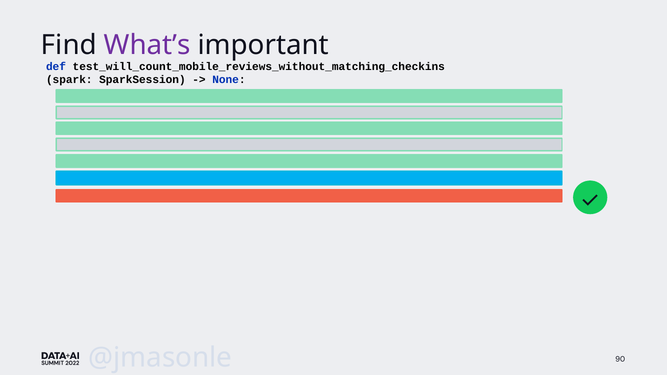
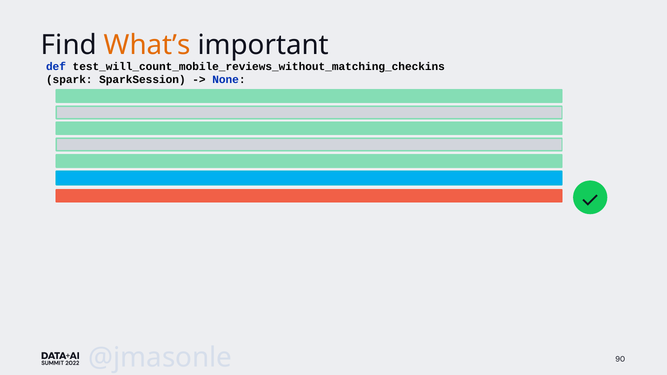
What’s colour: purple -> orange
